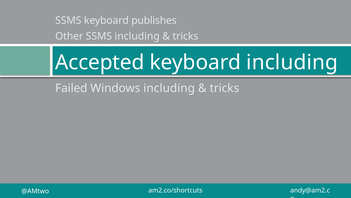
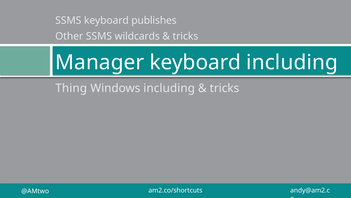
SSMS including: including -> wildcards
Accepted: Accepted -> Manager
Failed: Failed -> Thing
